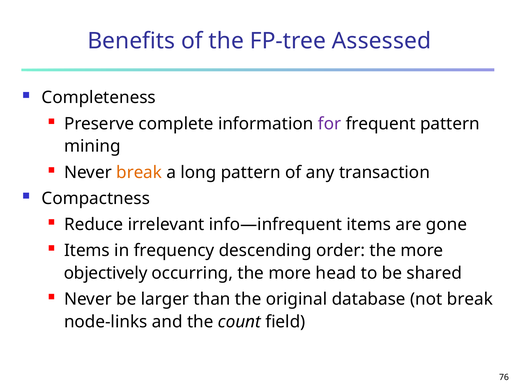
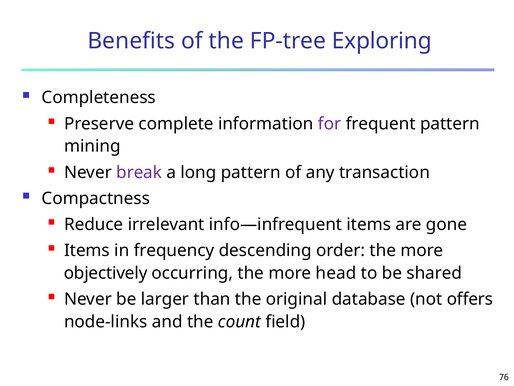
Assessed: Assessed -> Exploring
break at (139, 172) colour: orange -> purple
not break: break -> offers
